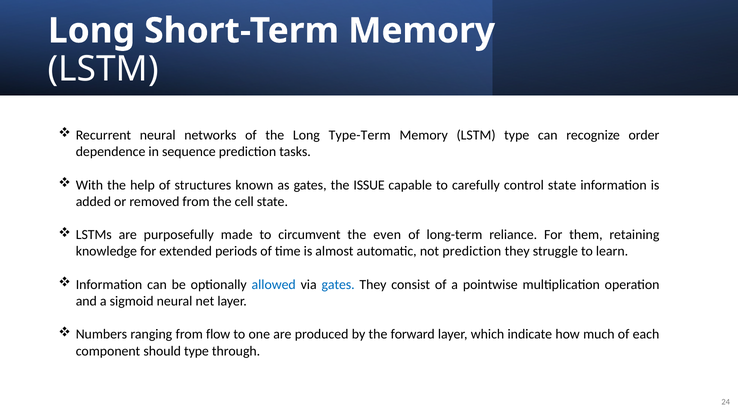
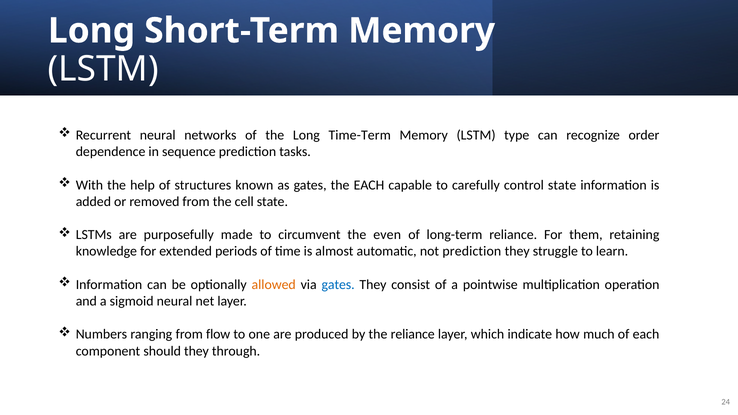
Type-Term: Type-Term -> Time-Term
the ISSUE: ISSUE -> EACH
allowed colour: blue -> orange
the forward: forward -> reliance
should type: type -> they
